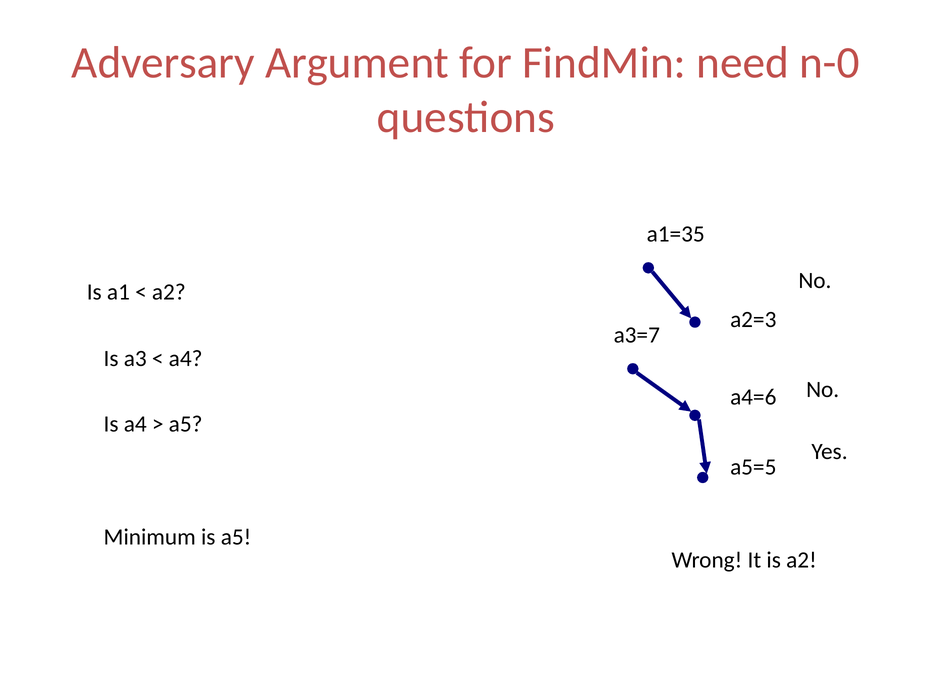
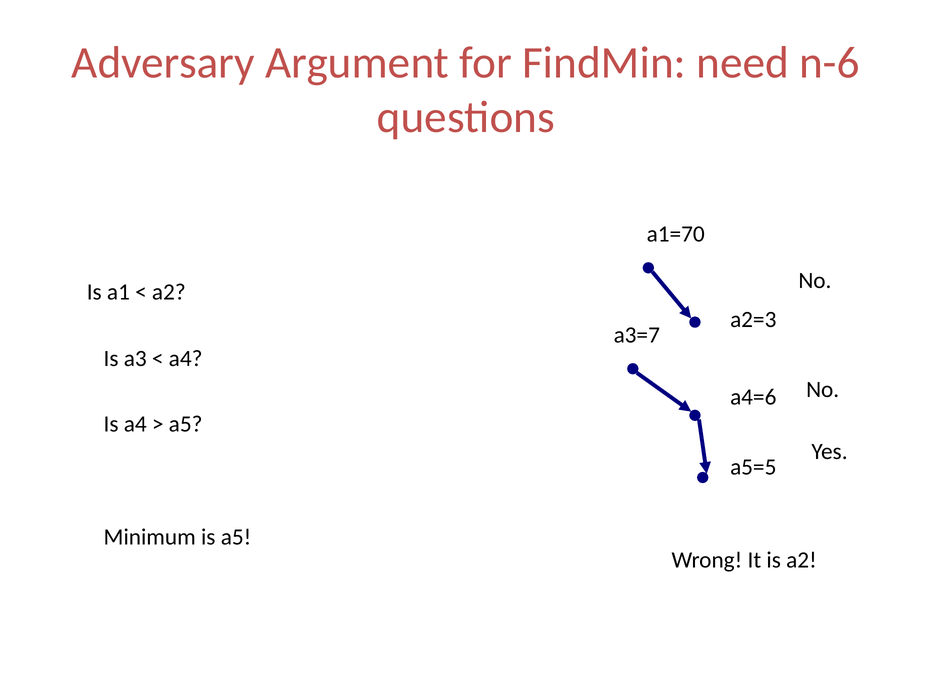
n-0: n-0 -> n-6
a1=35: a1=35 -> a1=70
